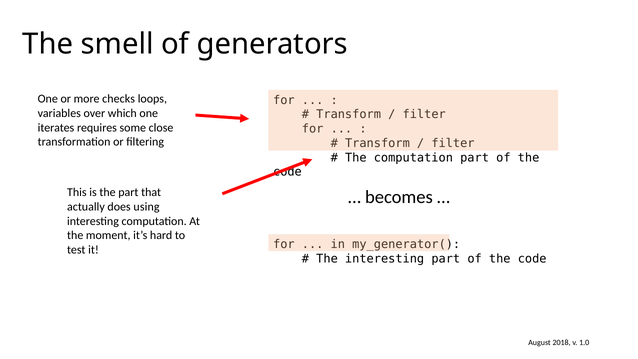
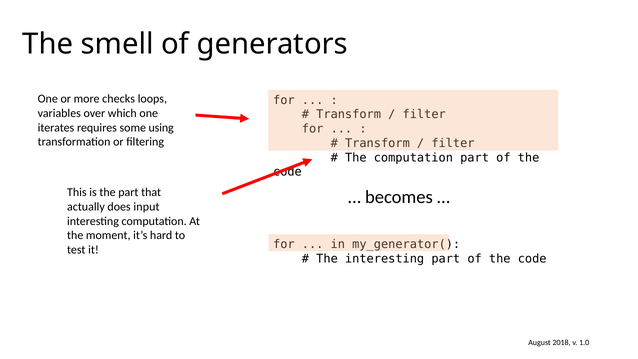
close: close -> using
using: using -> input
